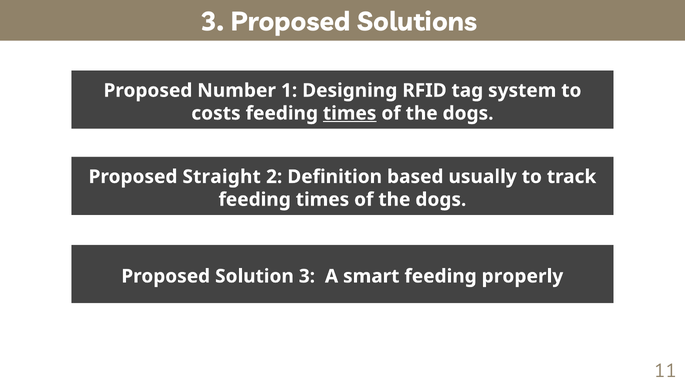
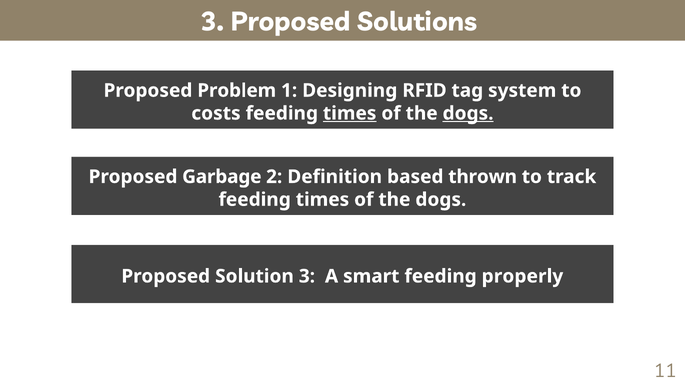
Number: Number -> Problem
dogs at (468, 113) underline: none -> present
Straight: Straight -> Garbage
usually: usually -> thrown
